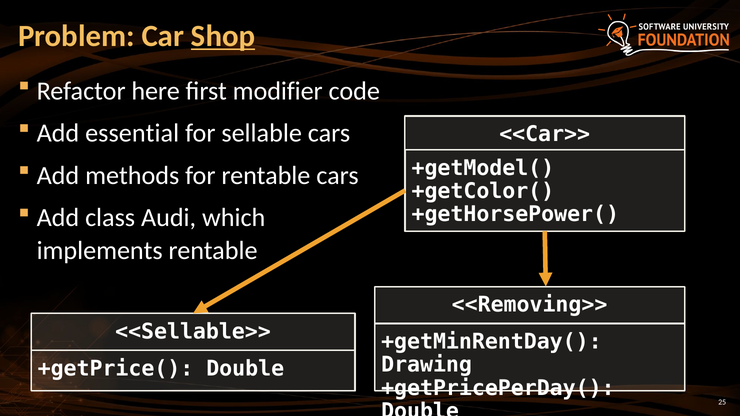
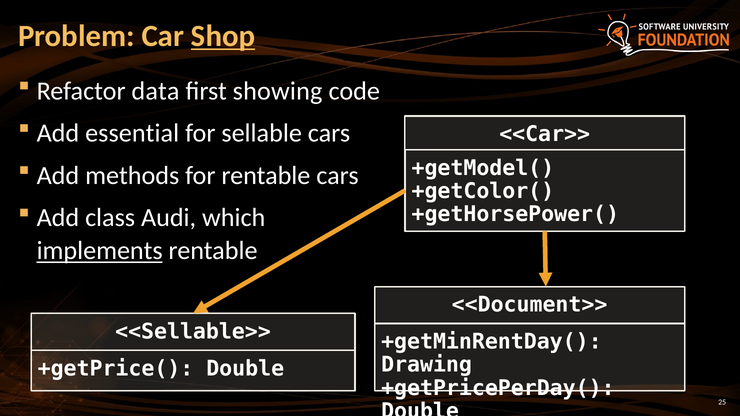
here: here -> data
modifier: modifier -> showing
implements underline: none -> present
<<Removing>>: <<Removing>> -> <<Document>>
